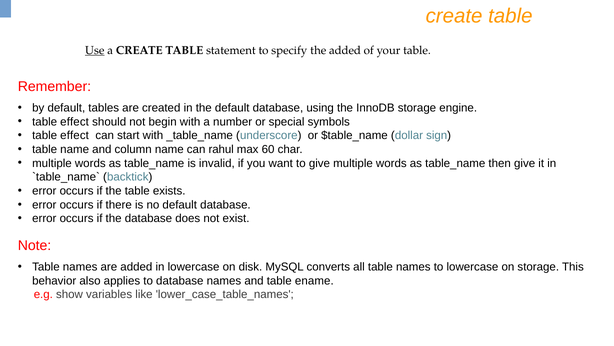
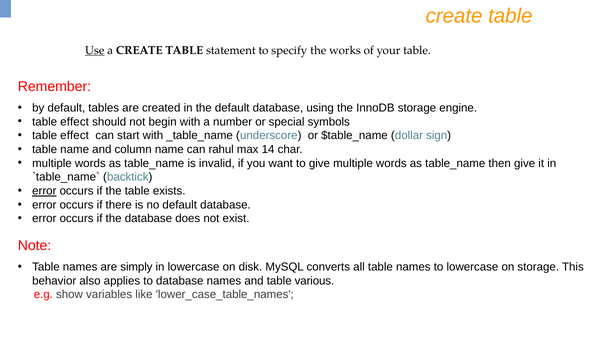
the added: added -> works
60: 60 -> 14
error at (44, 191) underline: none -> present
are added: added -> simply
ename: ename -> various
